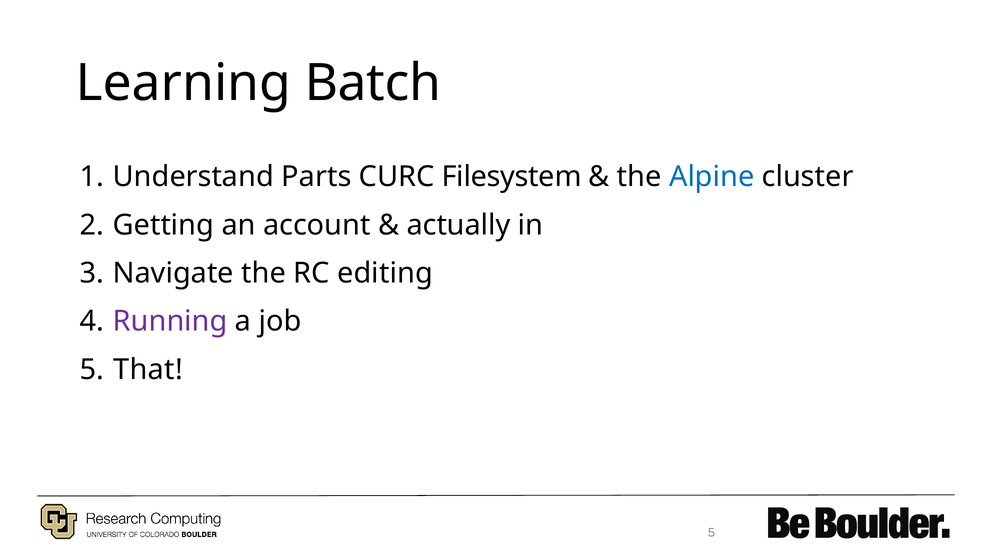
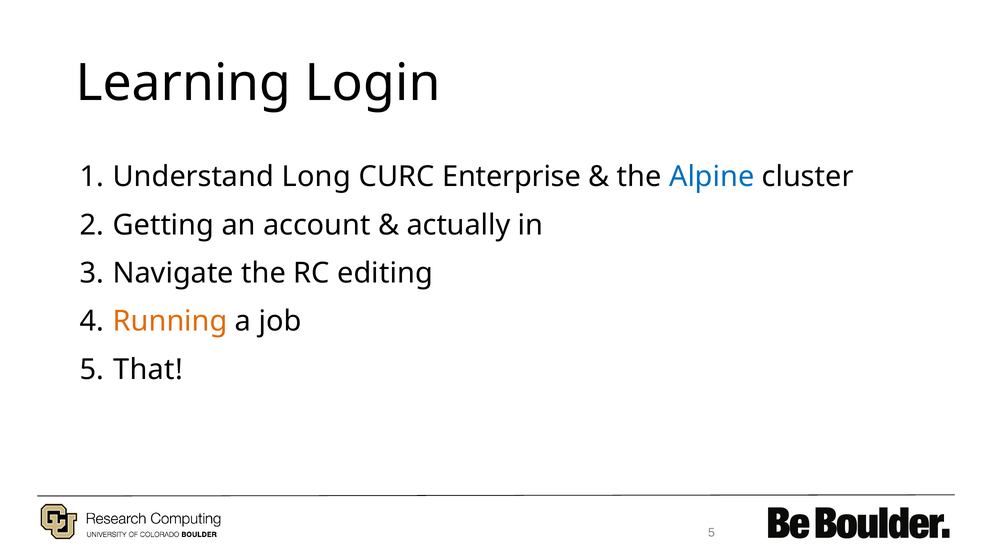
Batch: Batch -> Login
Parts: Parts -> Long
Filesystem: Filesystem -> Enterprise
Running colour: purple -> orange
